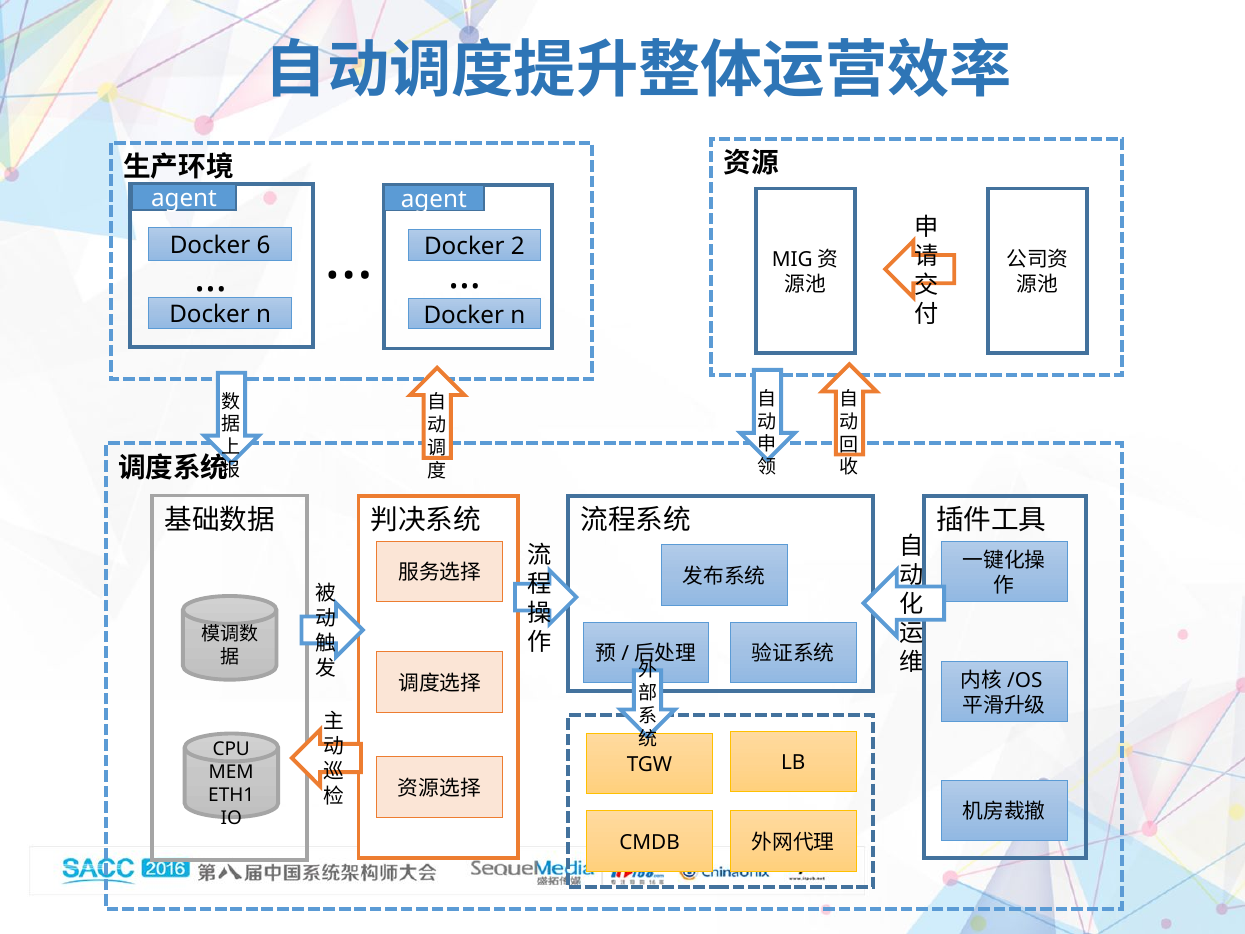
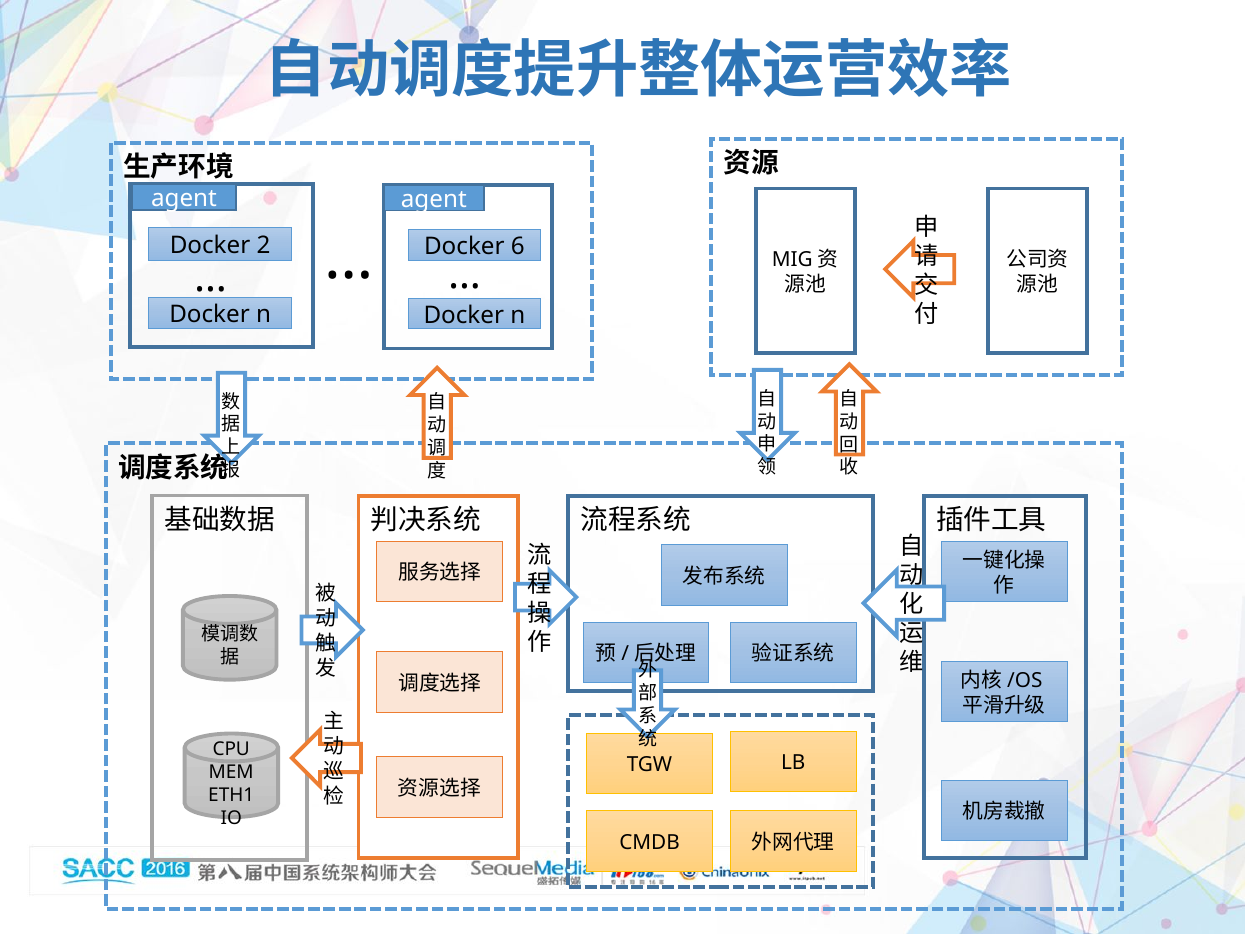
6: 6 -> 2
2: 2 -> 6
